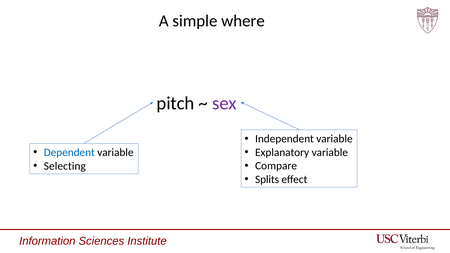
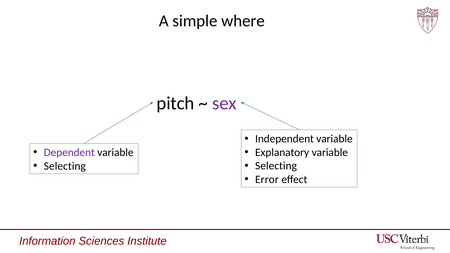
Dependent colour: blue -> purple
Compare at (276, 166): Compare -> Selecting
Splits: Splits -> Error
